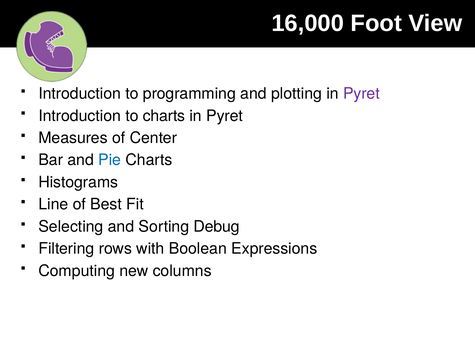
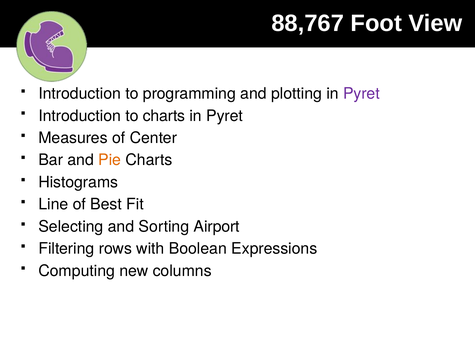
16,000: 16,000 -> 88,767
Pie colour: blue -> orange
Debug: Debug -> Airport
